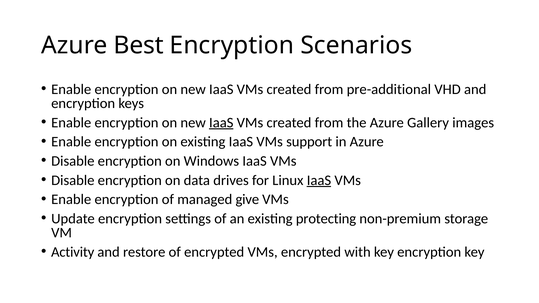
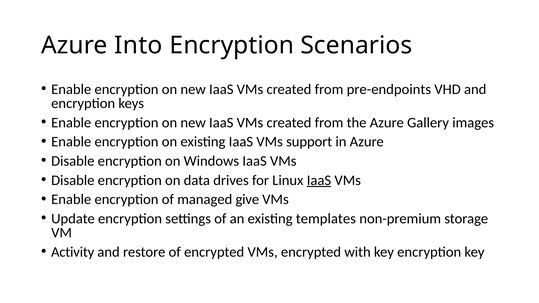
Best: Best -> Into
pre-additional: pre-additional -> pre-endpoints
IaaS at (221, 123) underline: present -> none
protecting: protecting -> templates
